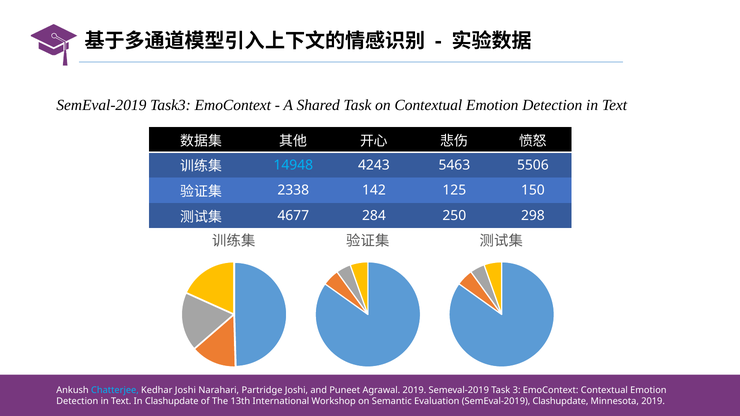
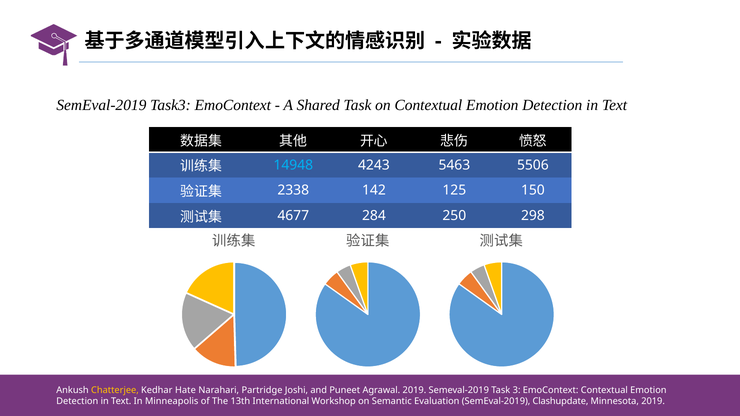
Chatterjee colour: light blue -> yellow
Kedhar Joshi: Joshi -> Hate
In Clashupdate: Clashupdate -> Minneapolis
